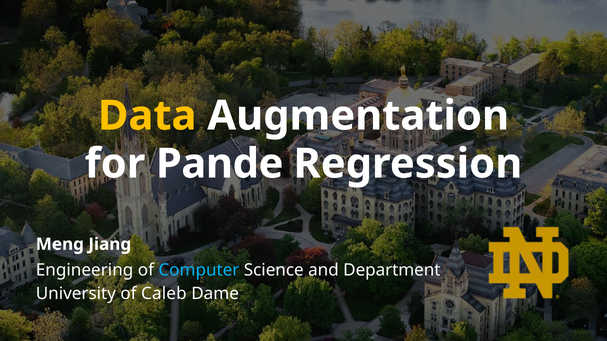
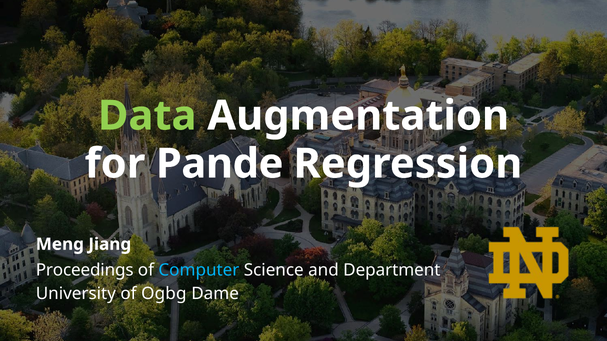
Data colour: yellow -> light green
Engineering: Engineering -> Proceedings
Caleb: Caleb -> Ogbg
